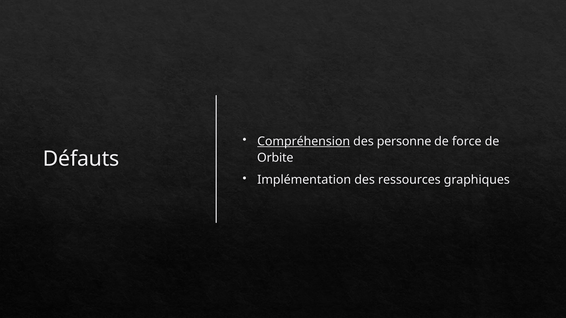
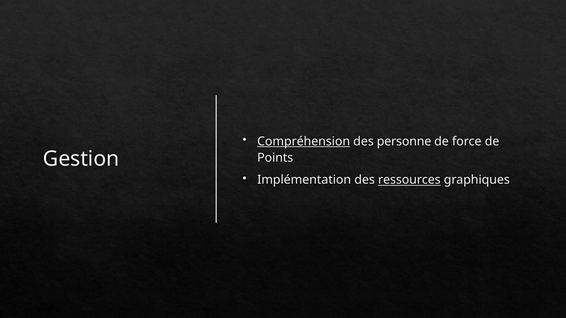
Défauts: Défauts -> Gestion
Orbite: Orbite -> Points
ressources underline: none -> present
